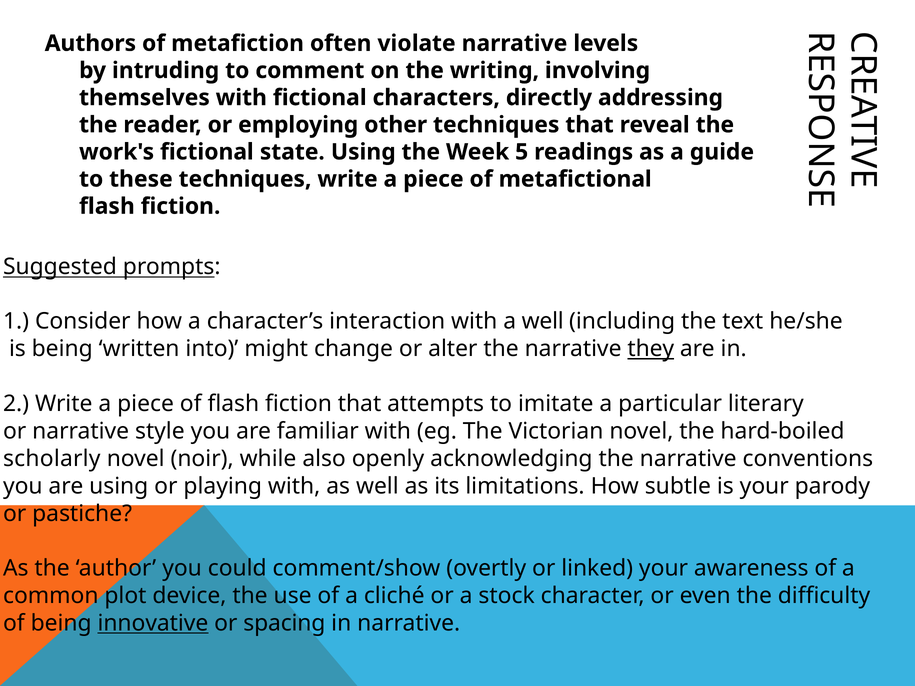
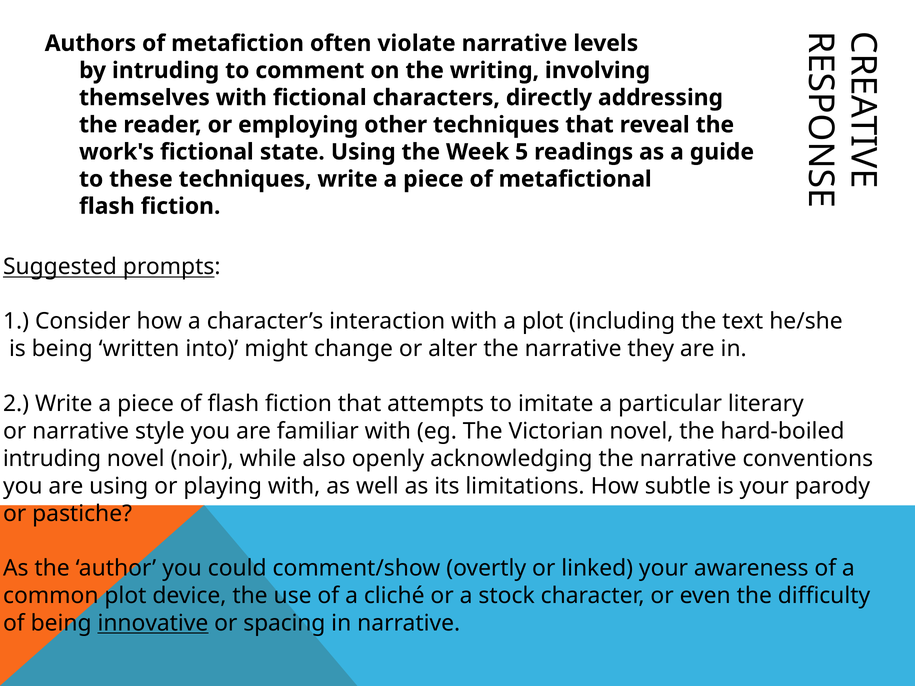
a well: well -> plot
they underline: present -> none
scholarly at (52, 459): scholarly -> intruding
